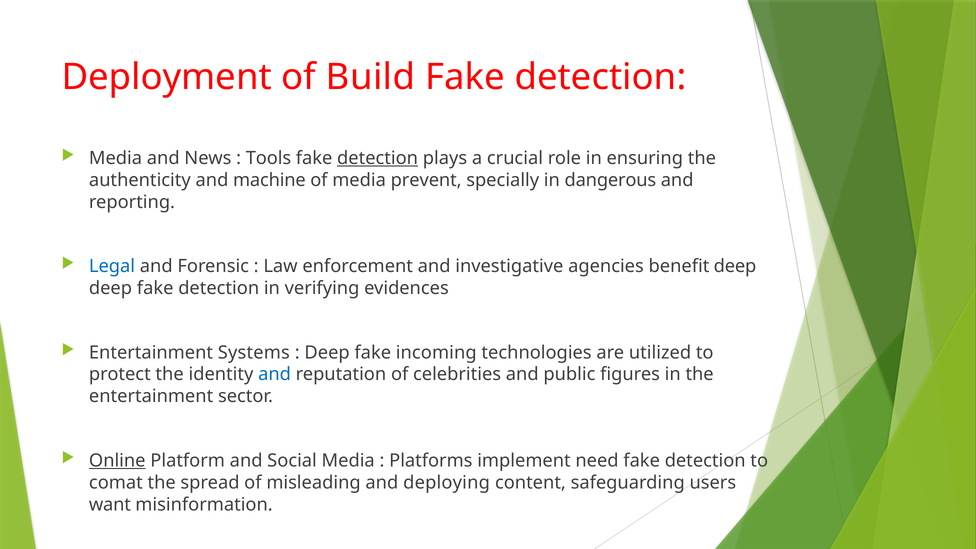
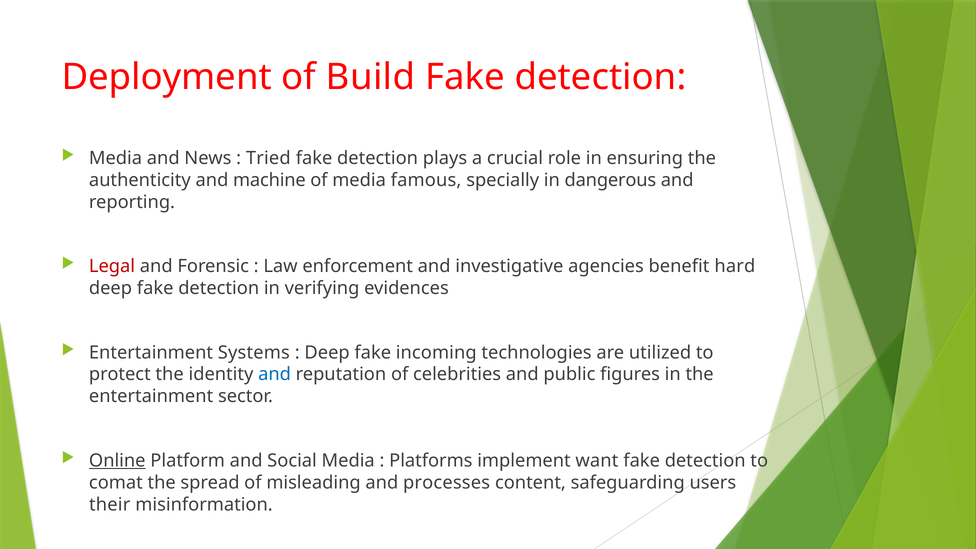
Tools: Tools -> Tried
detection at (378, 158) underline: present -> none
prevent: prevent -> famous
Legal colour: blue -> red
benefit deep: deep -> hard
need: need -> want
deploying: deploying -> processes
want: want -> their
